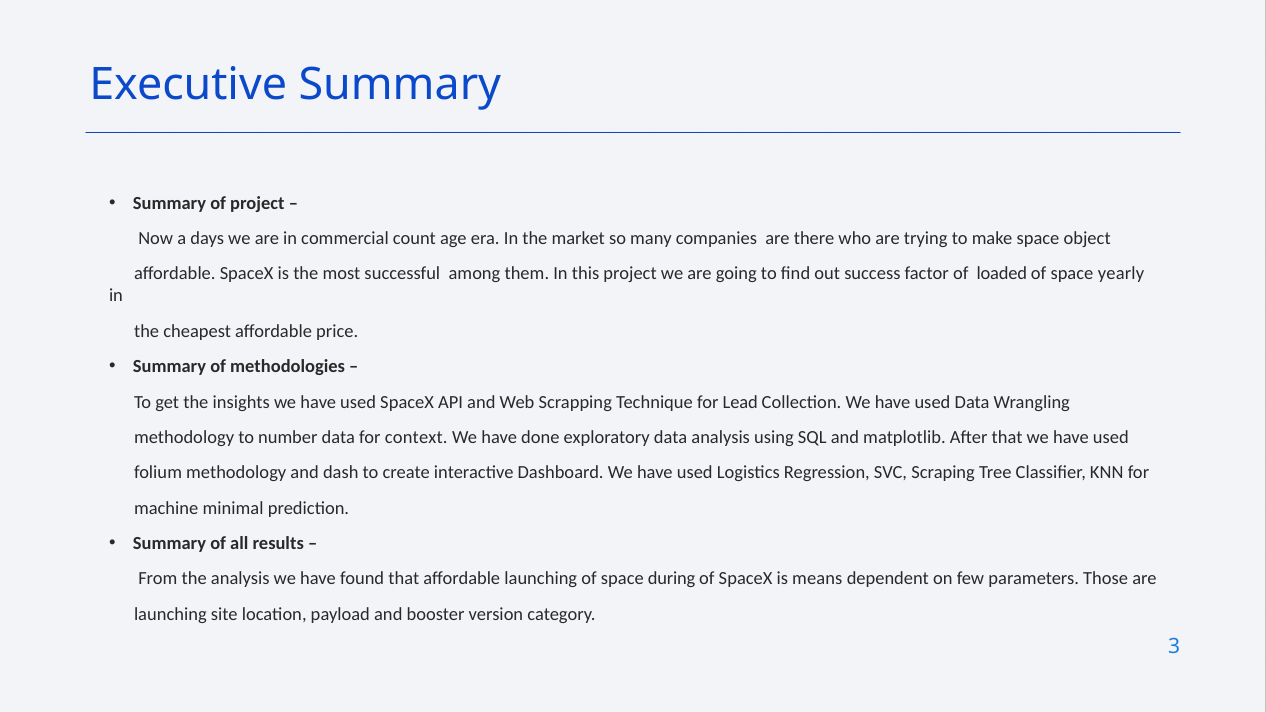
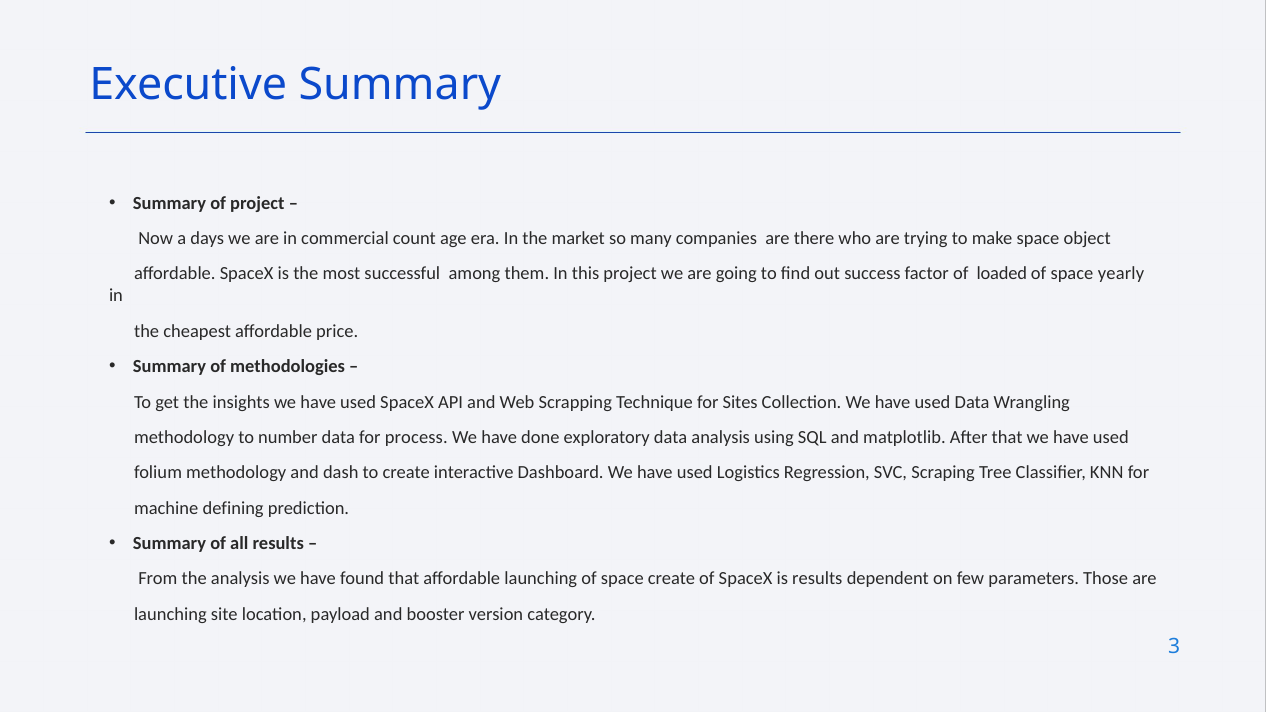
Lead: Lead -> Sites
context: context -> process
minimal: minimal -> defining
space during: during -> create
is means: means -> results
